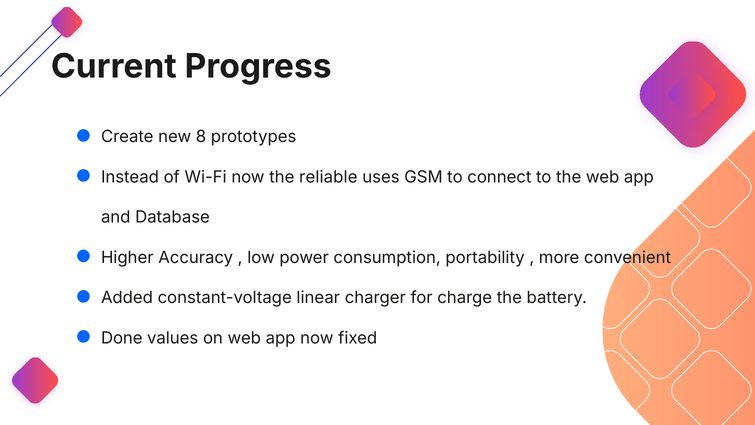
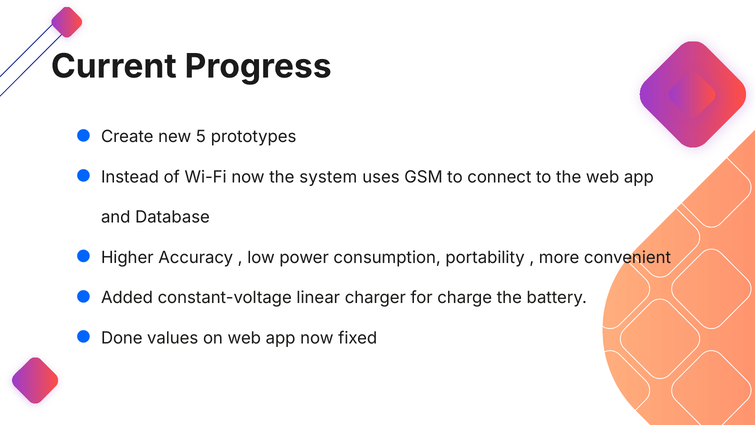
8: 8 -> 5
reliable: reliable -> system
